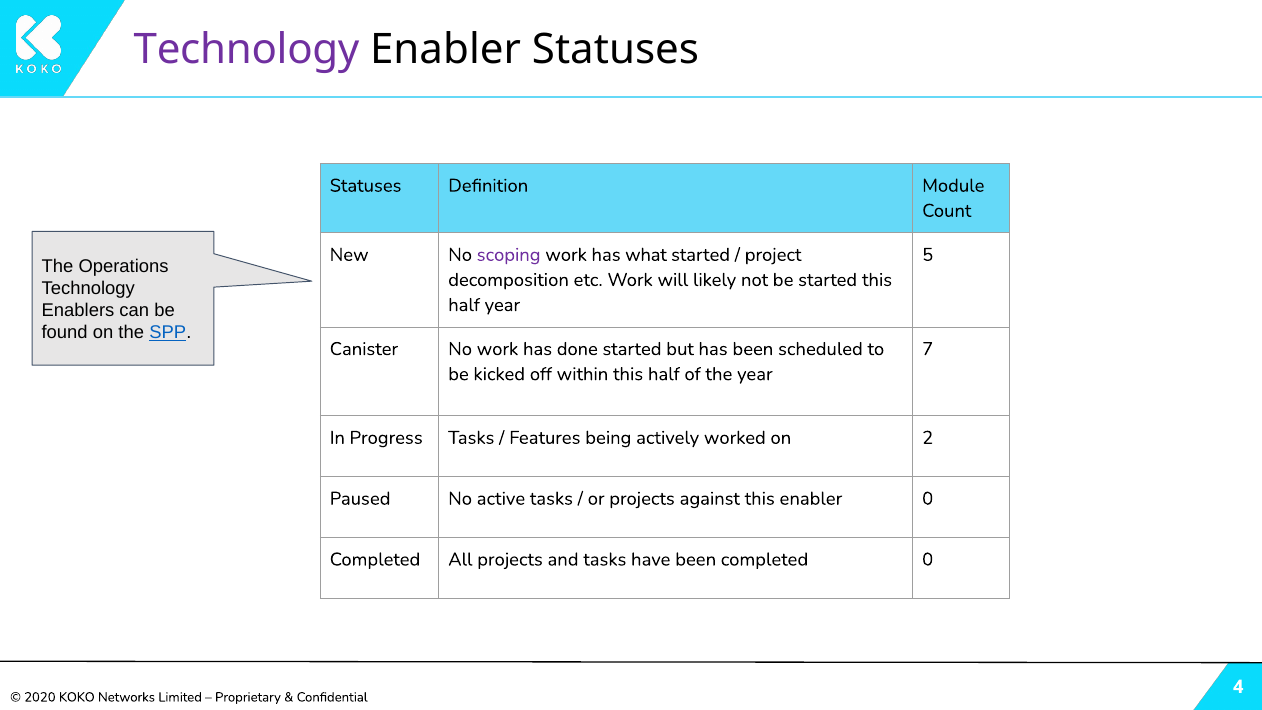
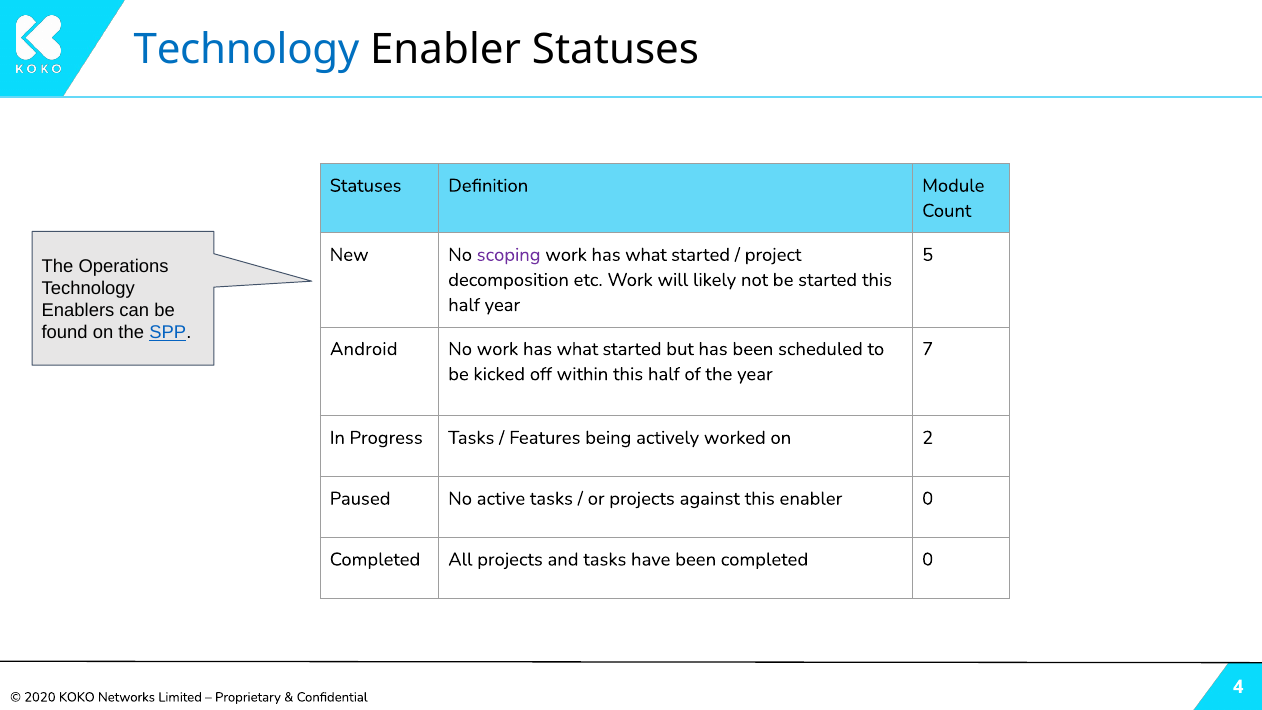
Technology at (247, 50) colour: purple -> blue
Canister: Canister -> Android
No work has done: done -> what
